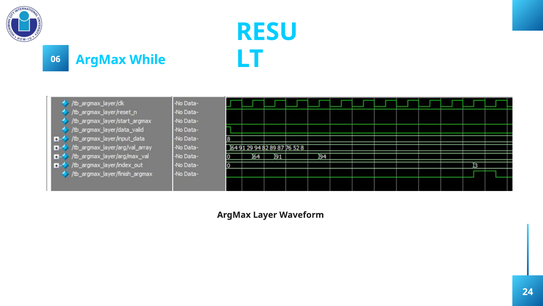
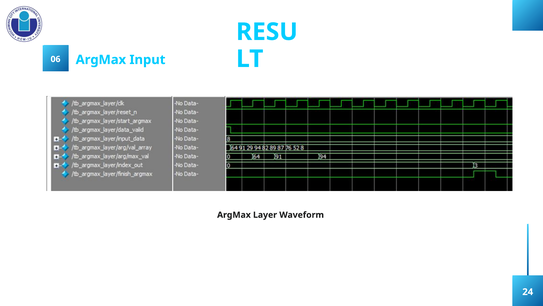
While: While -> Input
